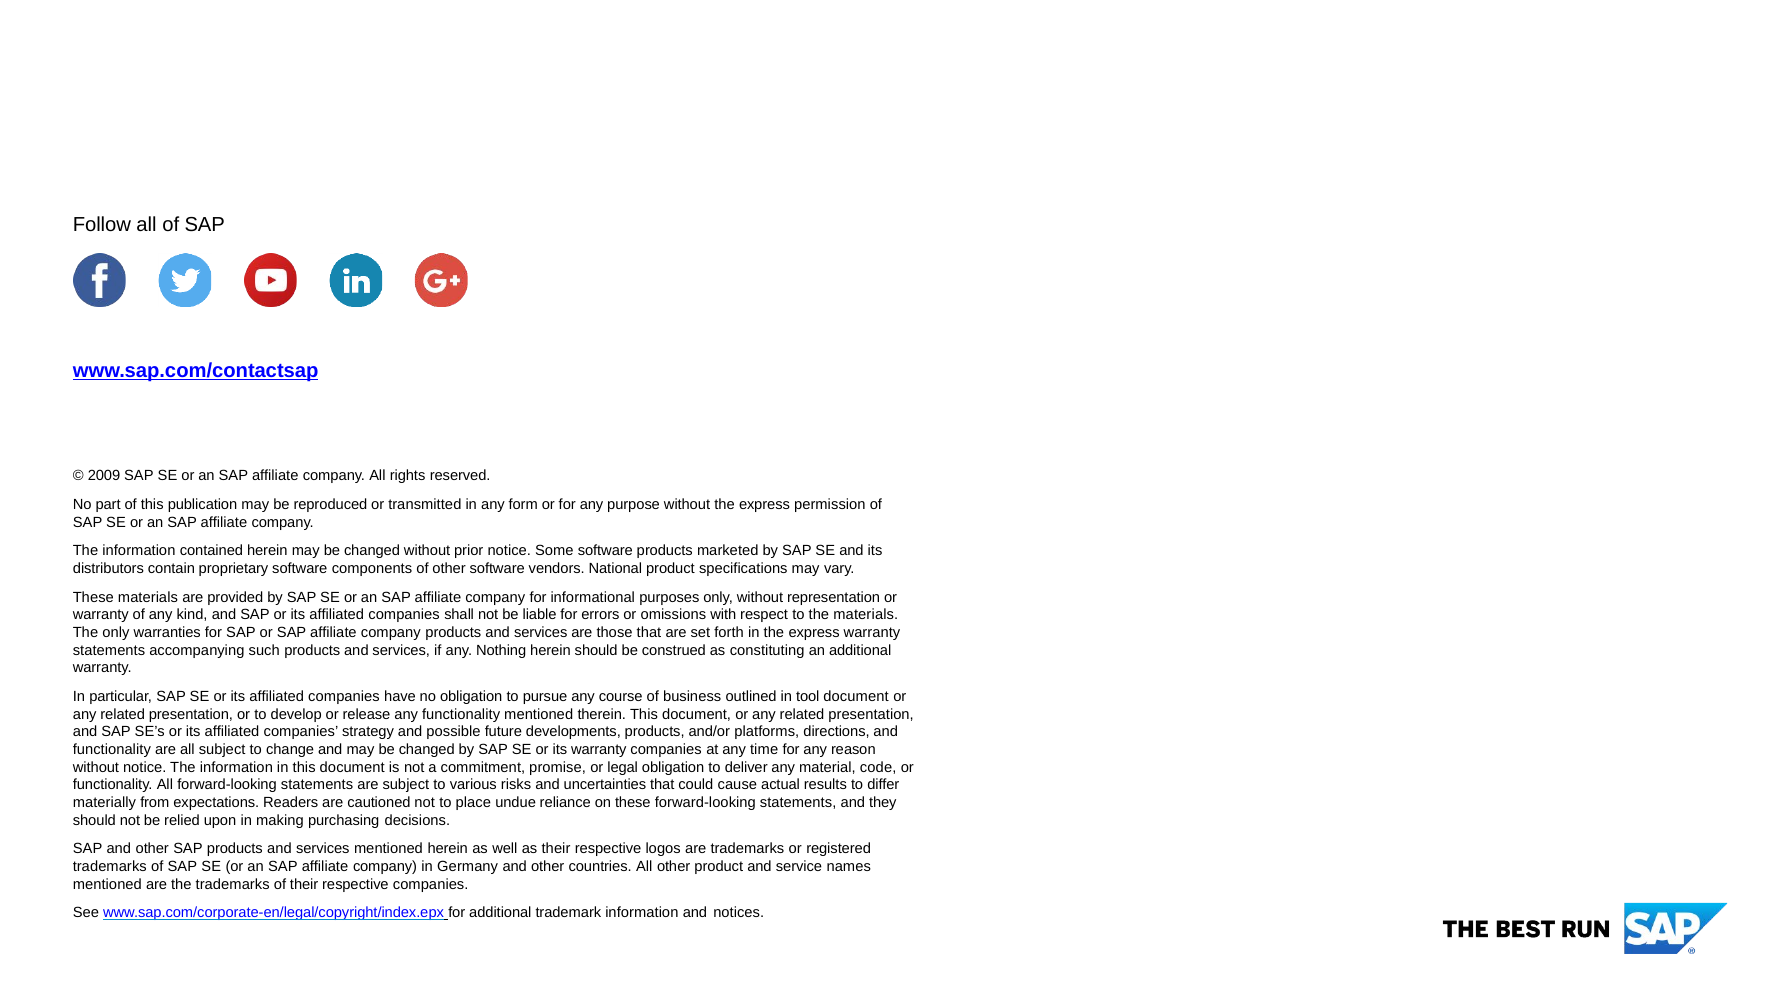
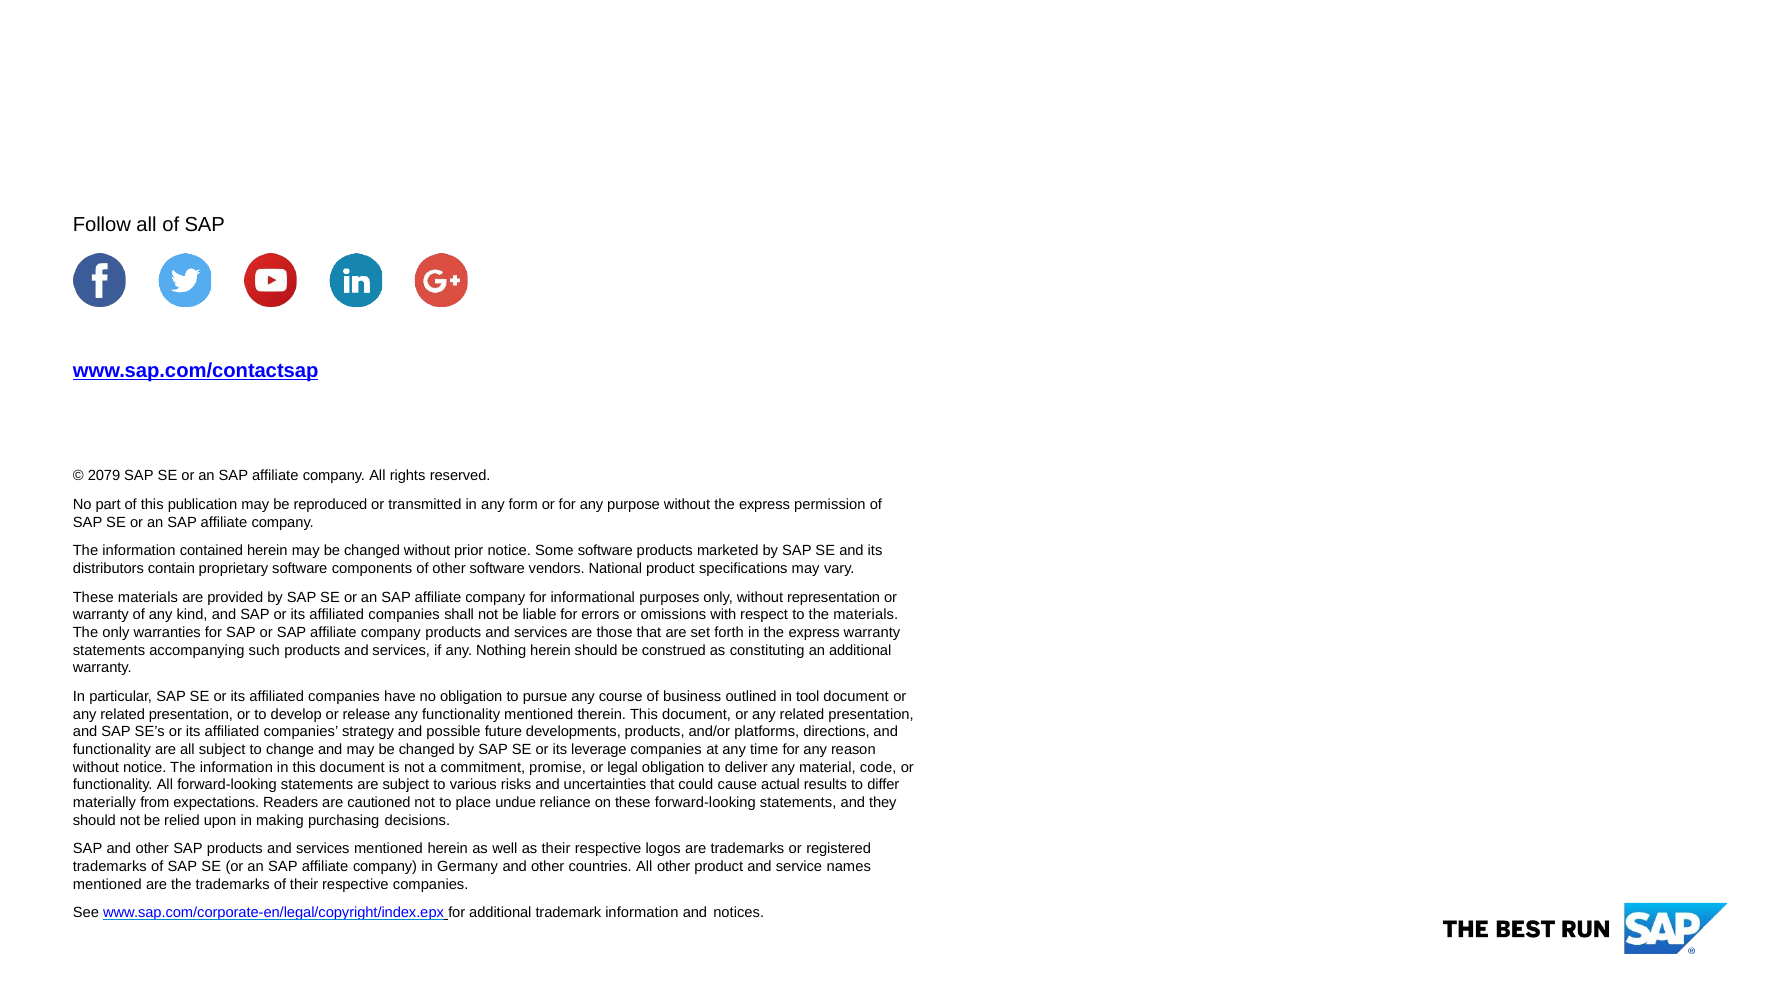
2009: 2009 -> 2079
its warranty: warranty -> leverage
